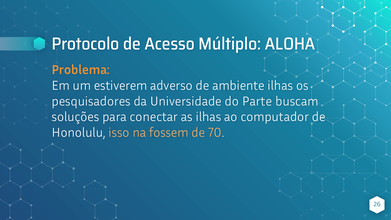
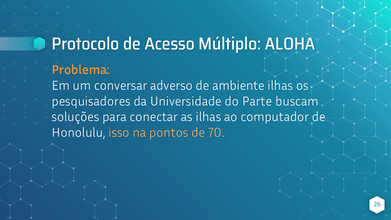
estiverem: estiverem -> conversar
fossem: fossem -> pontos
